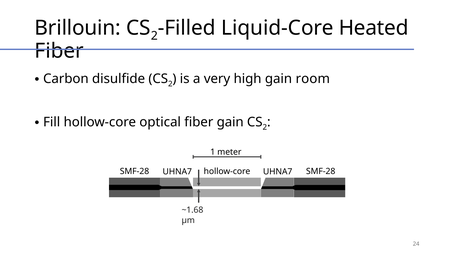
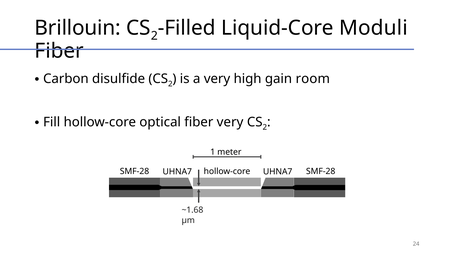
Heated: Heated -> Moduli
fiber gain: gain -> very
